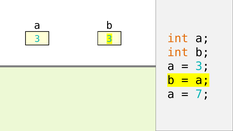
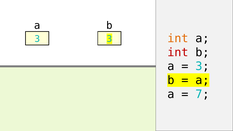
int at (178, 52) colour: orange -> red
